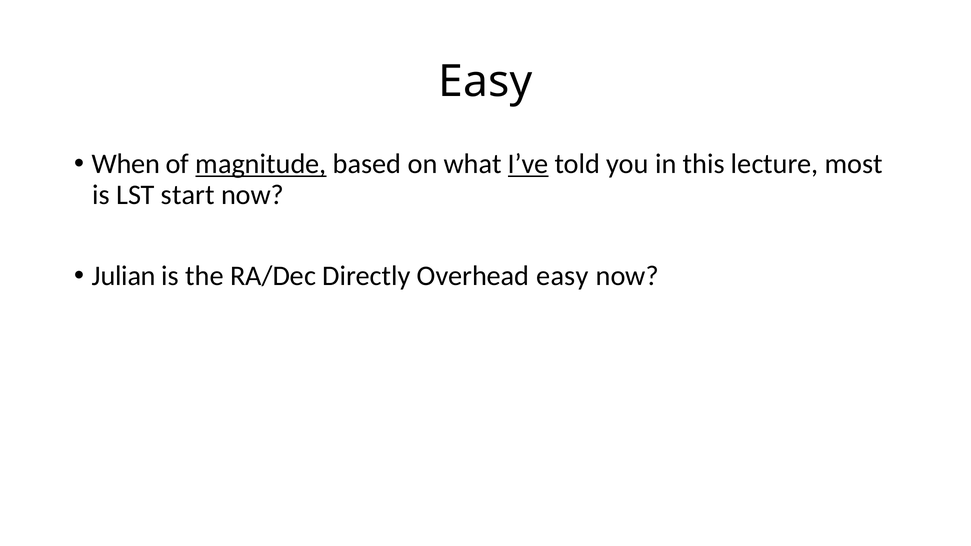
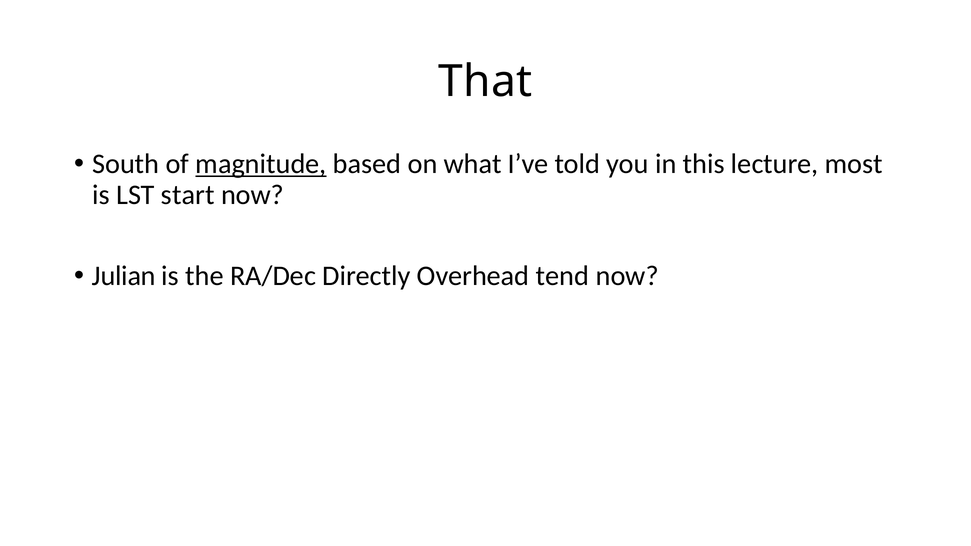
Easy at (485, 82): Easy -> That
When: When -> South
I’ve underline: present -> none
Overhead easy: easy -> tend
